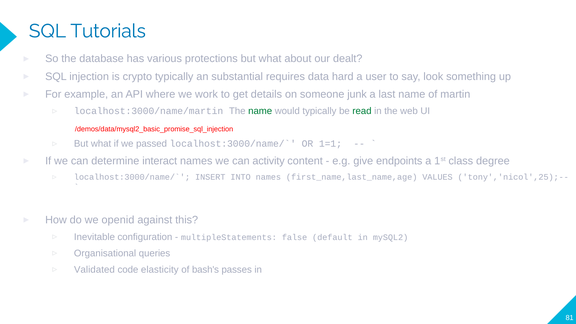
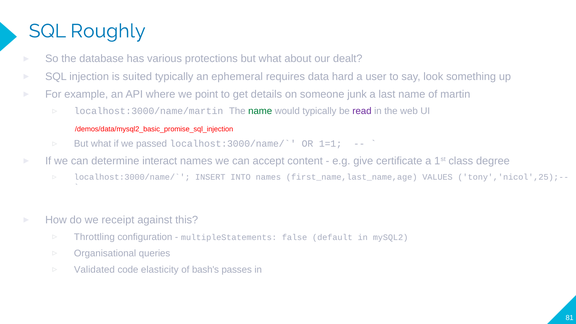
Tutorials: Tutorials -> Roughly
crypto: crypto -> suited
substantial: substantial -> ephemeral
work: work -> point
read colour: green -> purple
activity: activity -> accept
endpoints: endpoints -> certificate
openid: openid -> receipt
Inevitable: Inevitable -> Throttling
